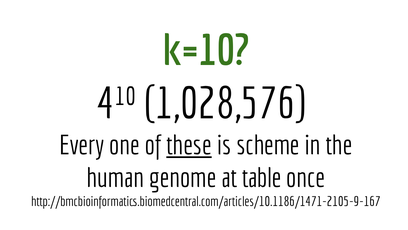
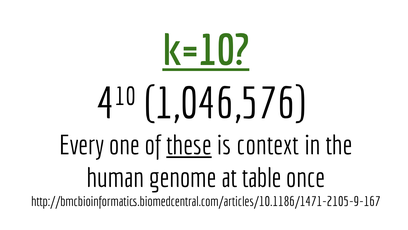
k=10 underline: none -> present
1,028,576: 1,028,576 -> 1,046,576
scheme: scheme -> context
